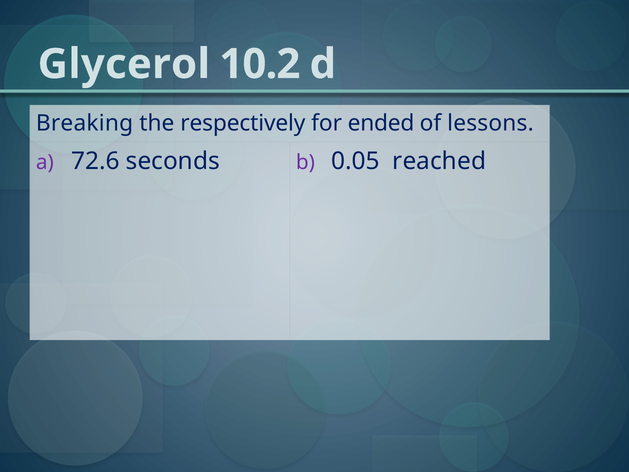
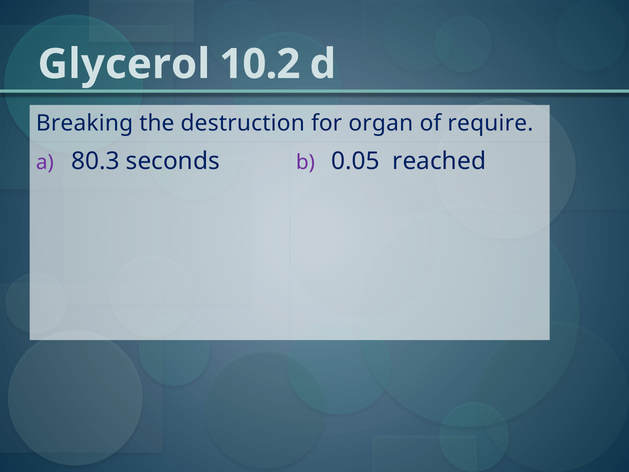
respectively: respectively -> destruction
ended: ended -> organ
lessons: lessons -> require
72.6: 72.6 -> 80.3
